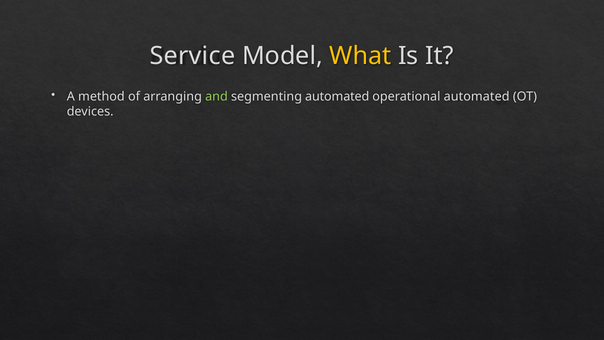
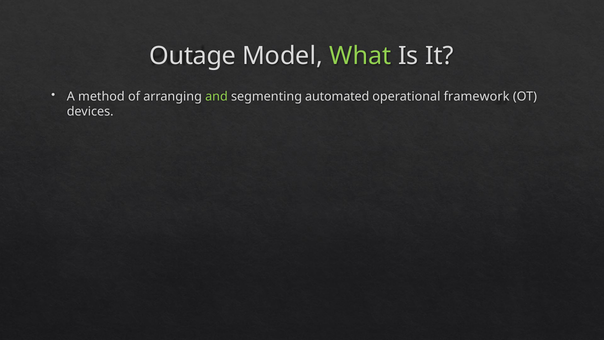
Service: Service -> Outage
What colour: yellow -> light green
operational automated: automated -> framework
